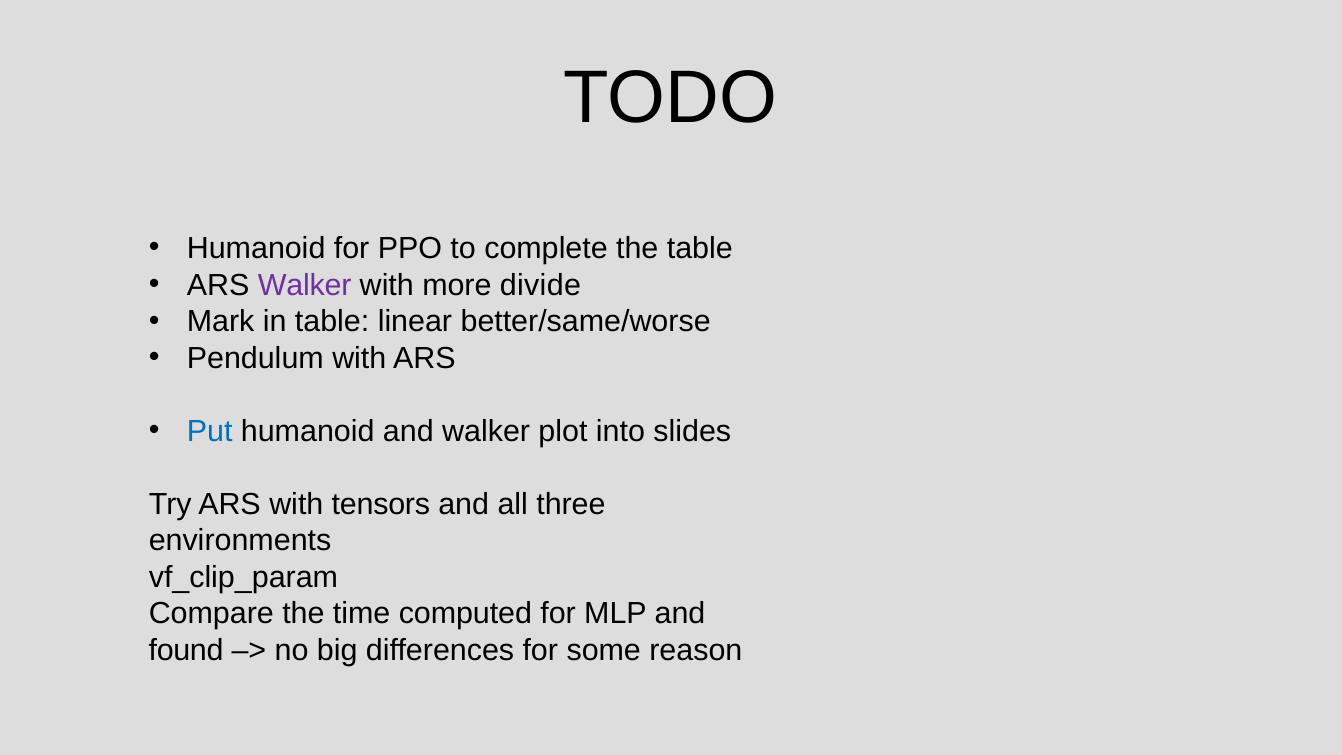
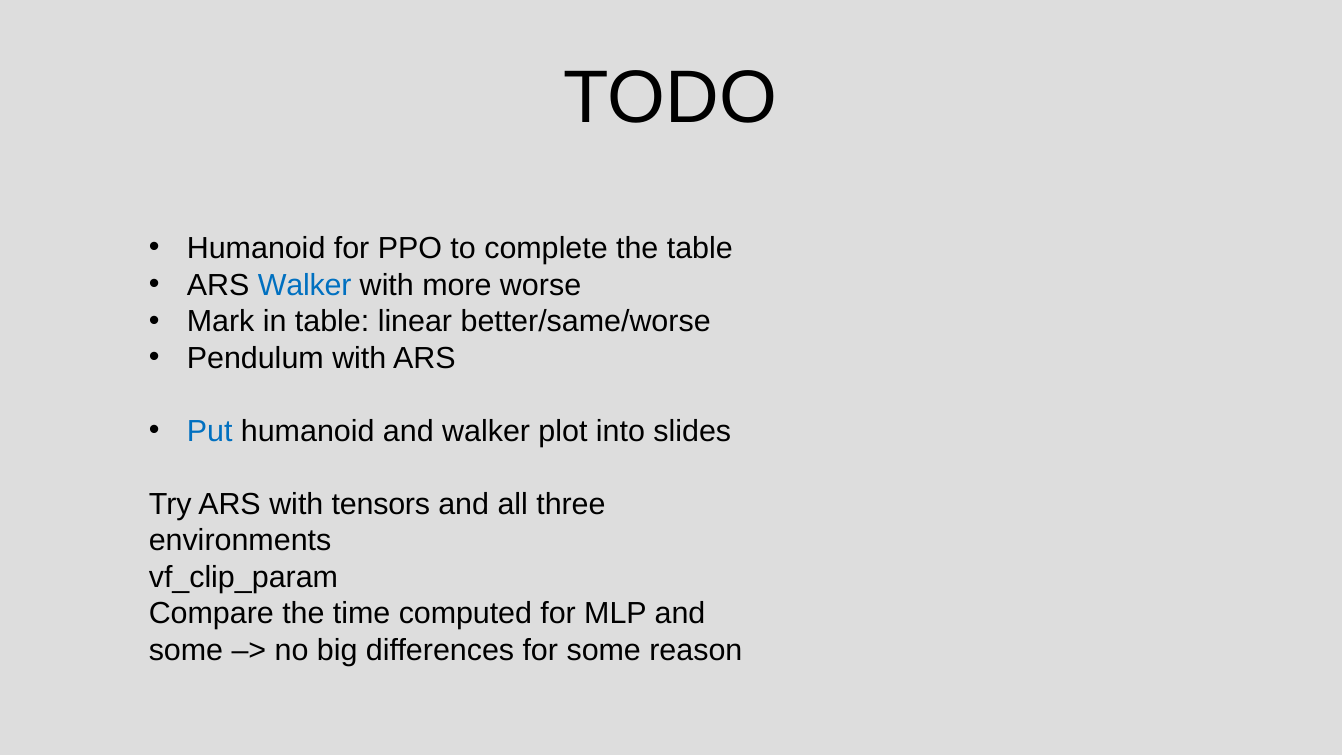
Walker at (305, 285) colour: purple -> blue
divide: divide -> worse
found at (186, 650): found -> some
